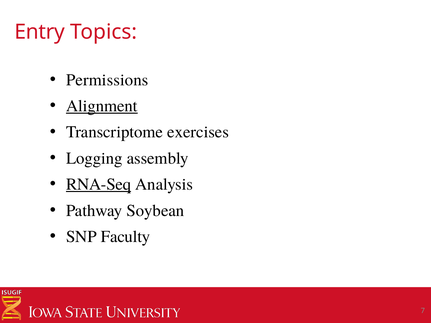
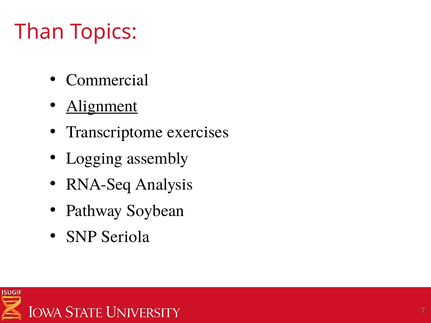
Entry: Entry -> Than
Permissions: Permissions -> Commercial
RNA-Seq underline: present -> none
Faculty: Faculty -> Seriola
